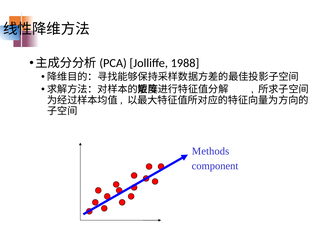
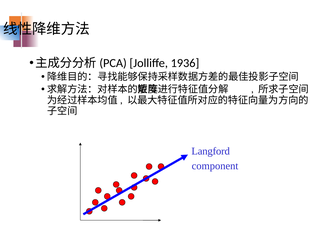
1988: 1988 -> 1936
Methods: Methods -> Langford
